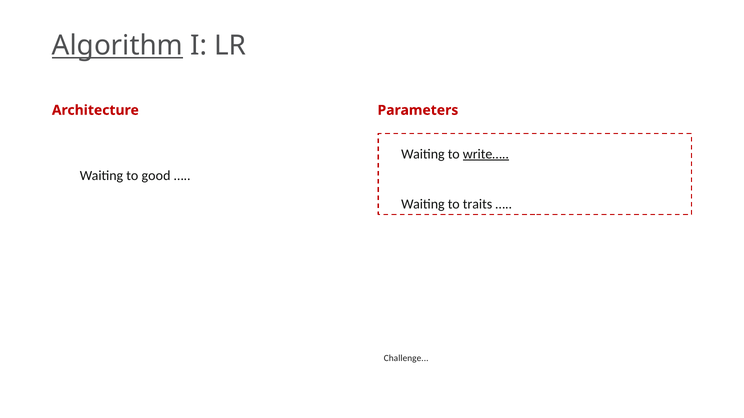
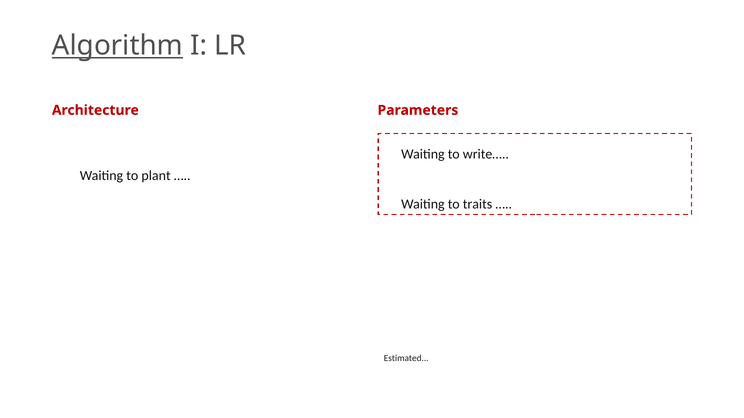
write… underline: present -> none
good: good -> plant
Challenge: Challenge -> Estimated
